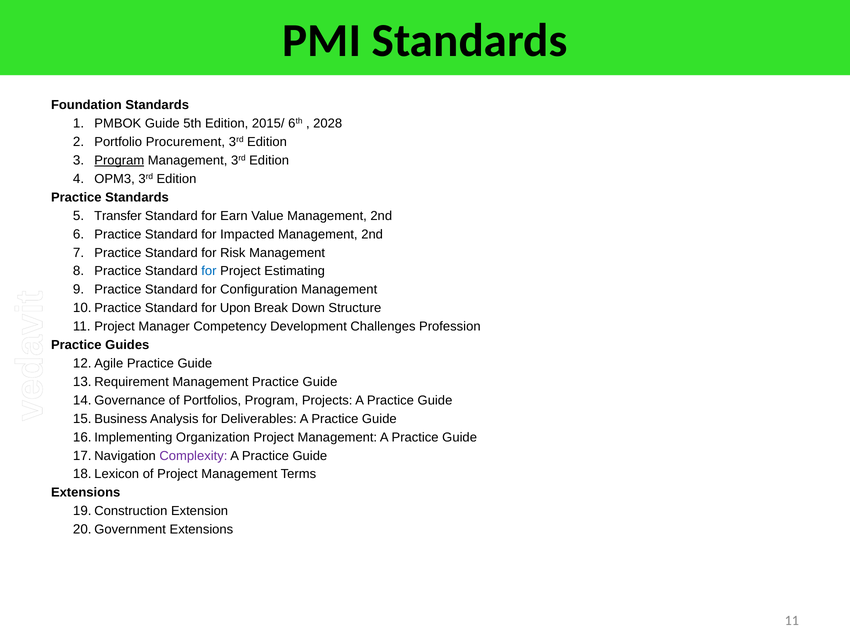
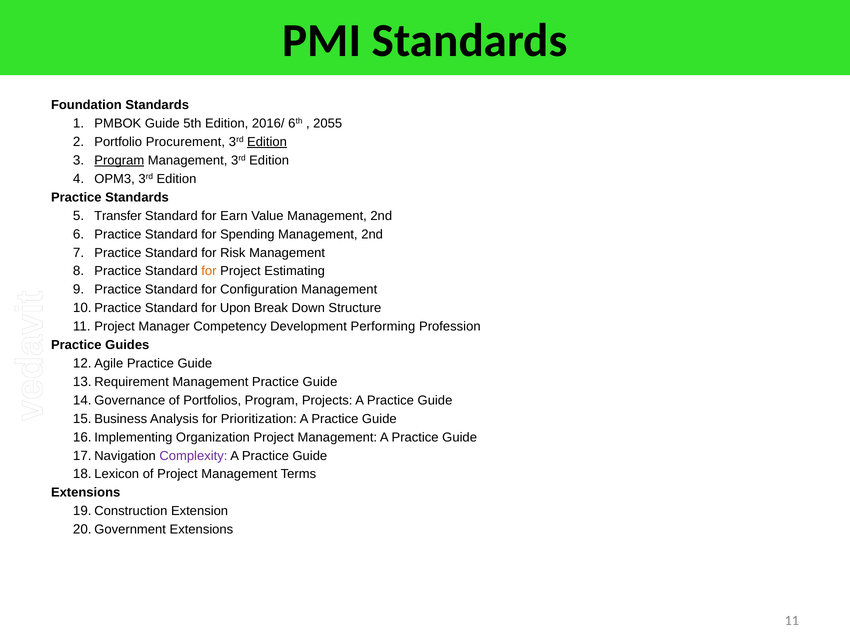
2015/: 2015/ -> 2016/
2028: 2028 -> 2055
Edition at (267, 142) underline: none -> present
Impacted: Impacted -> Spending
for at (209, 271) colour: blue -> orange
Challenges: Challenges -> Performing
Deliverables: Deliverables -> Prioritization
